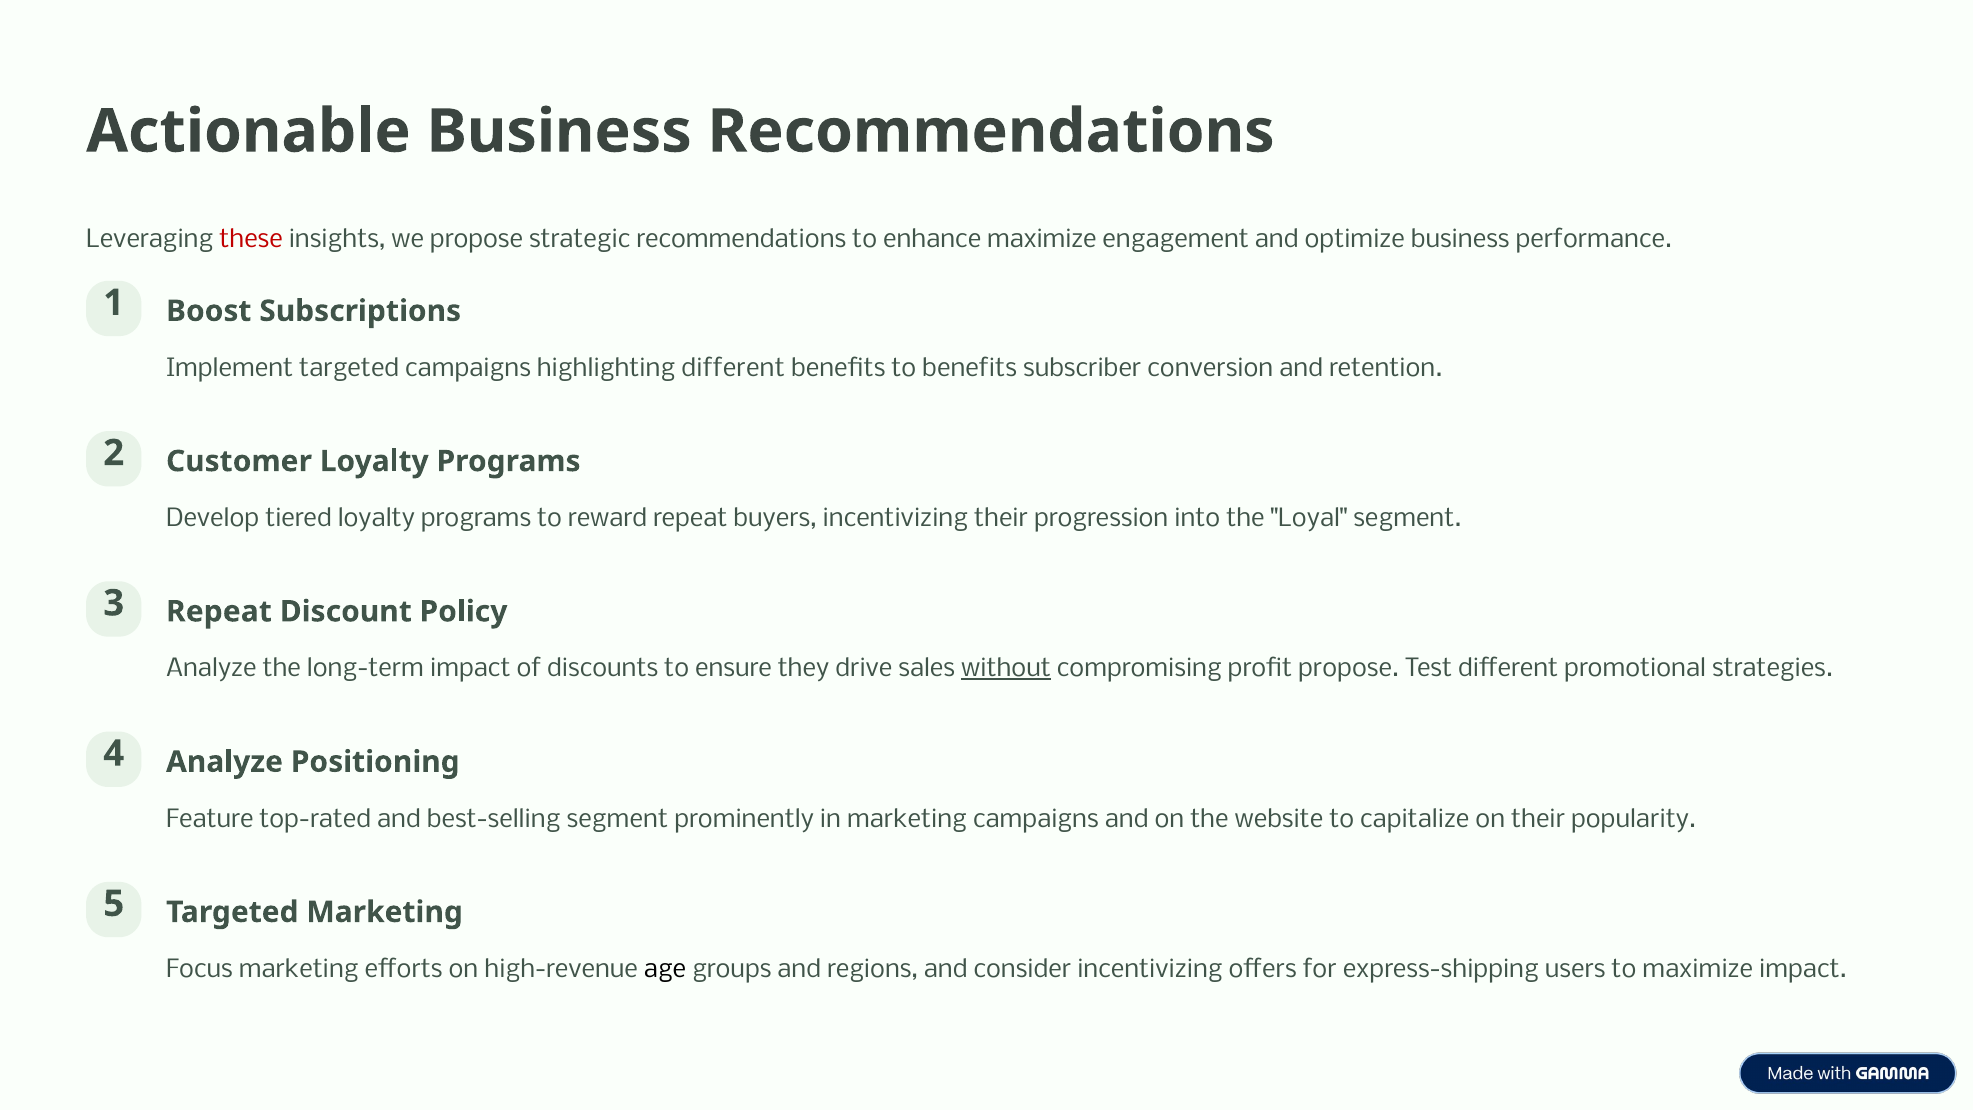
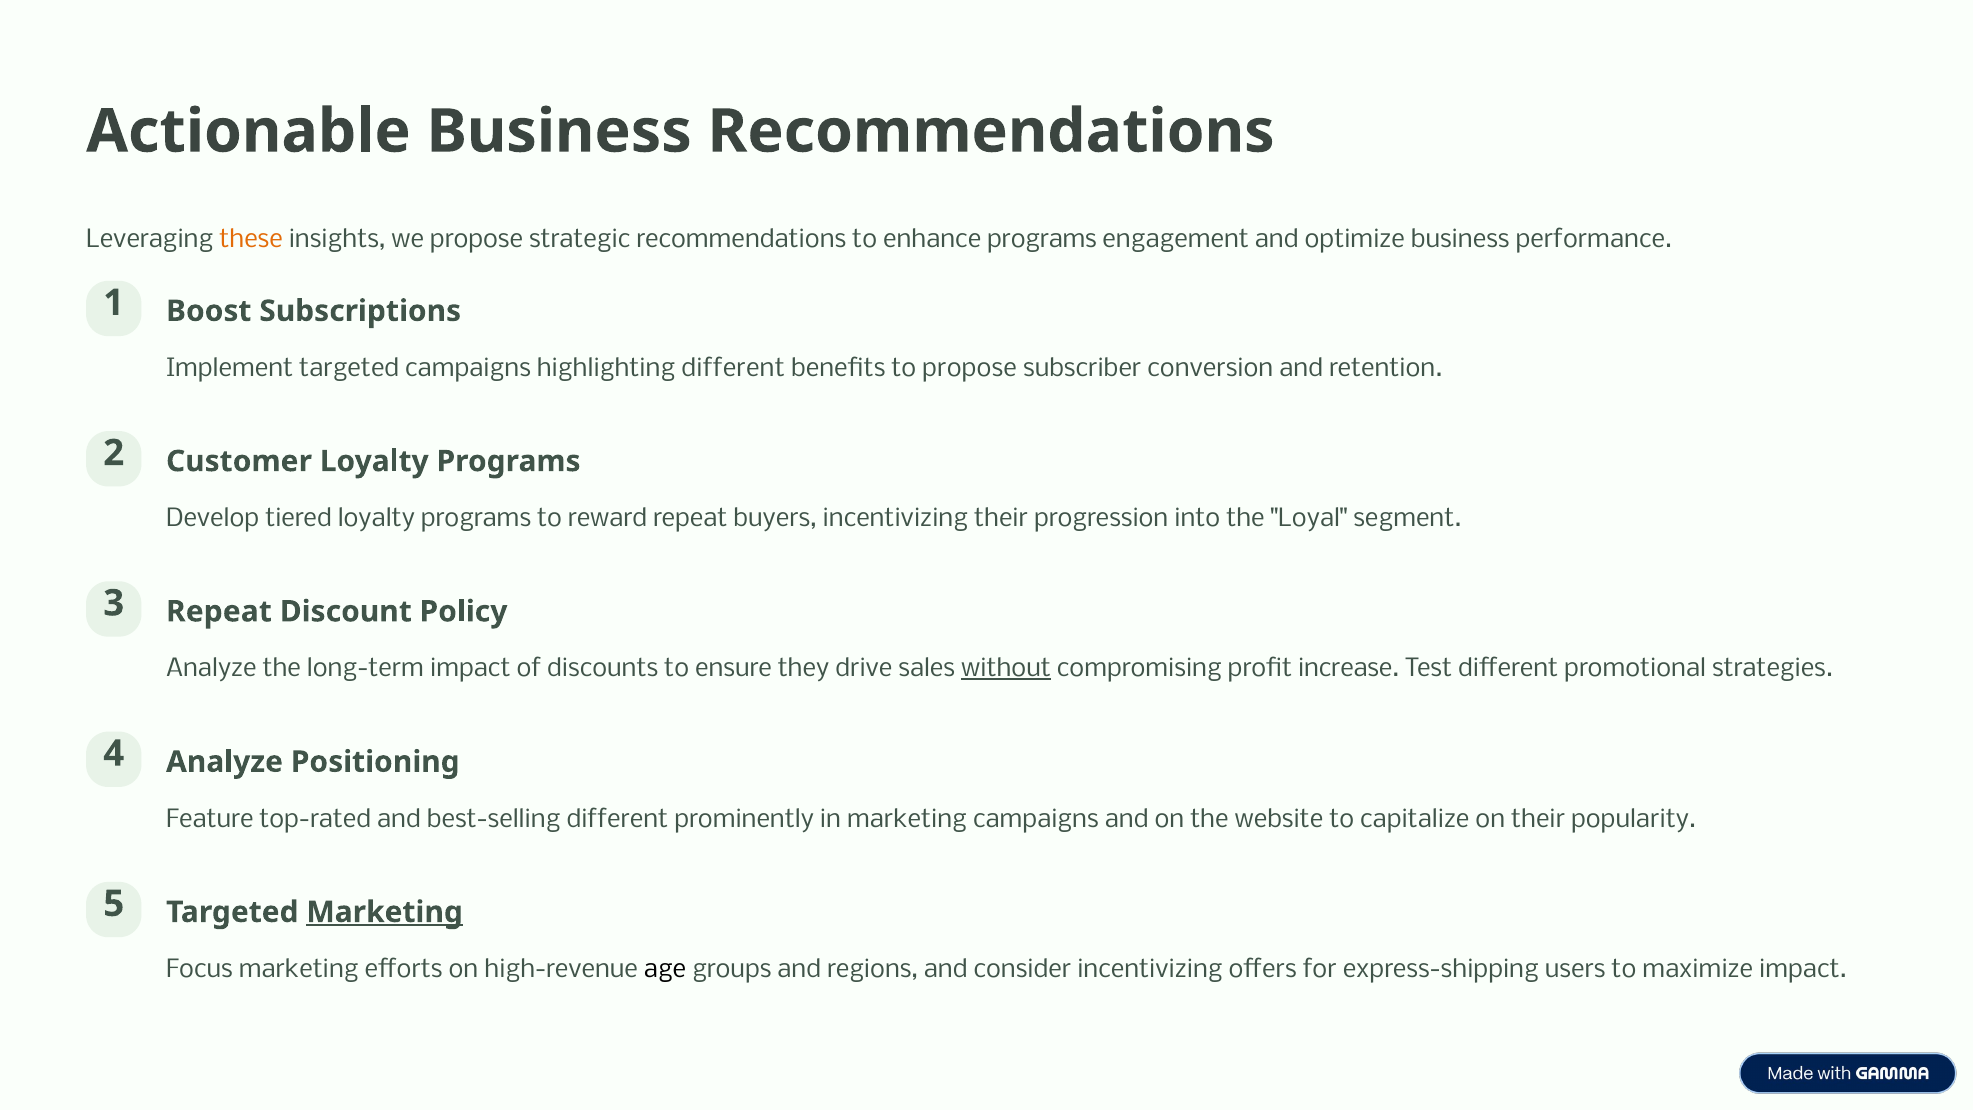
these colour: red -> orange
enhance maximize: maximize -> programs
to benefits: benefits -> propose
profit propose: propose -> increase
best-selling segment: segment -> different
Marketing at (385, 912) underline: none -> present
